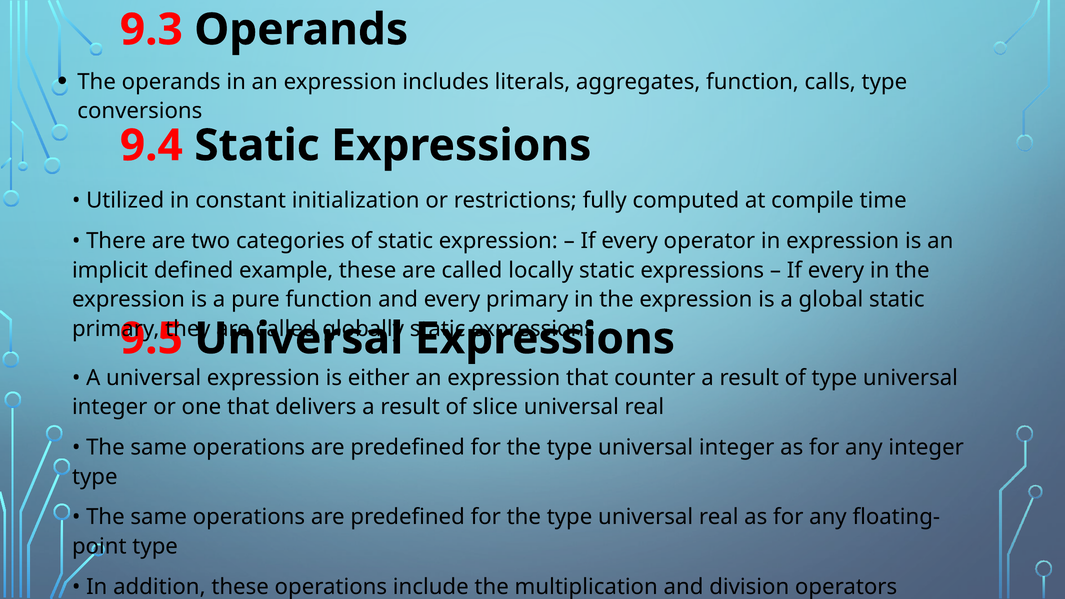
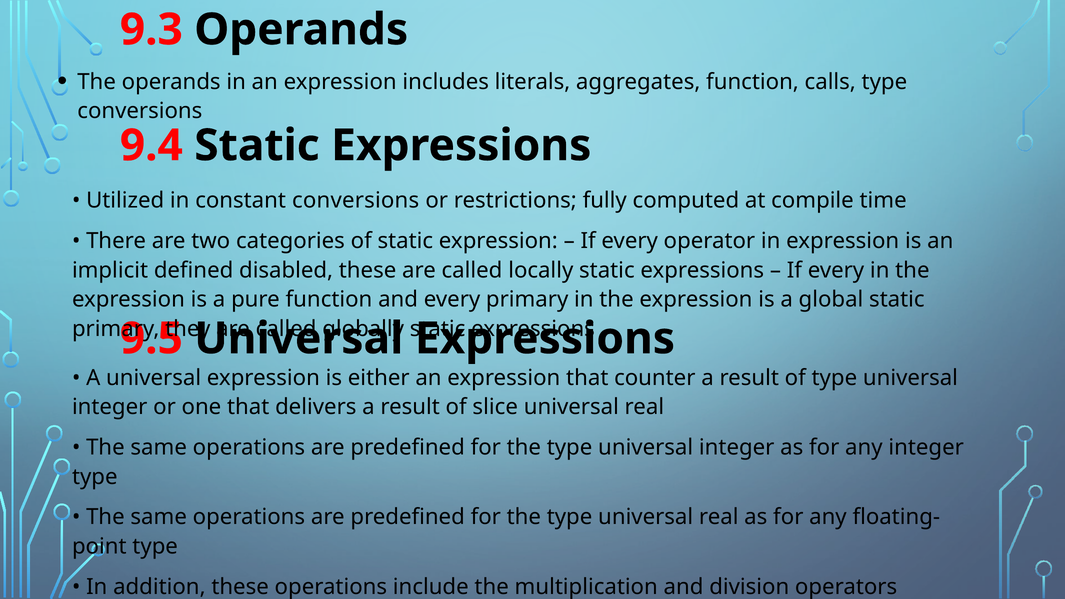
constant initialization: initialization -> conversions
example: example -> disabled
